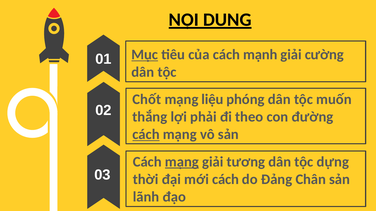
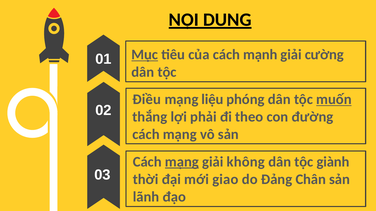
Chốt: Chốt -> Điều
muốn underline: none -> present
cách at (146, 135) underline: present -> none
tương: tương -> không
dựng: dựng -> giành
mới cách: cách -> giao
